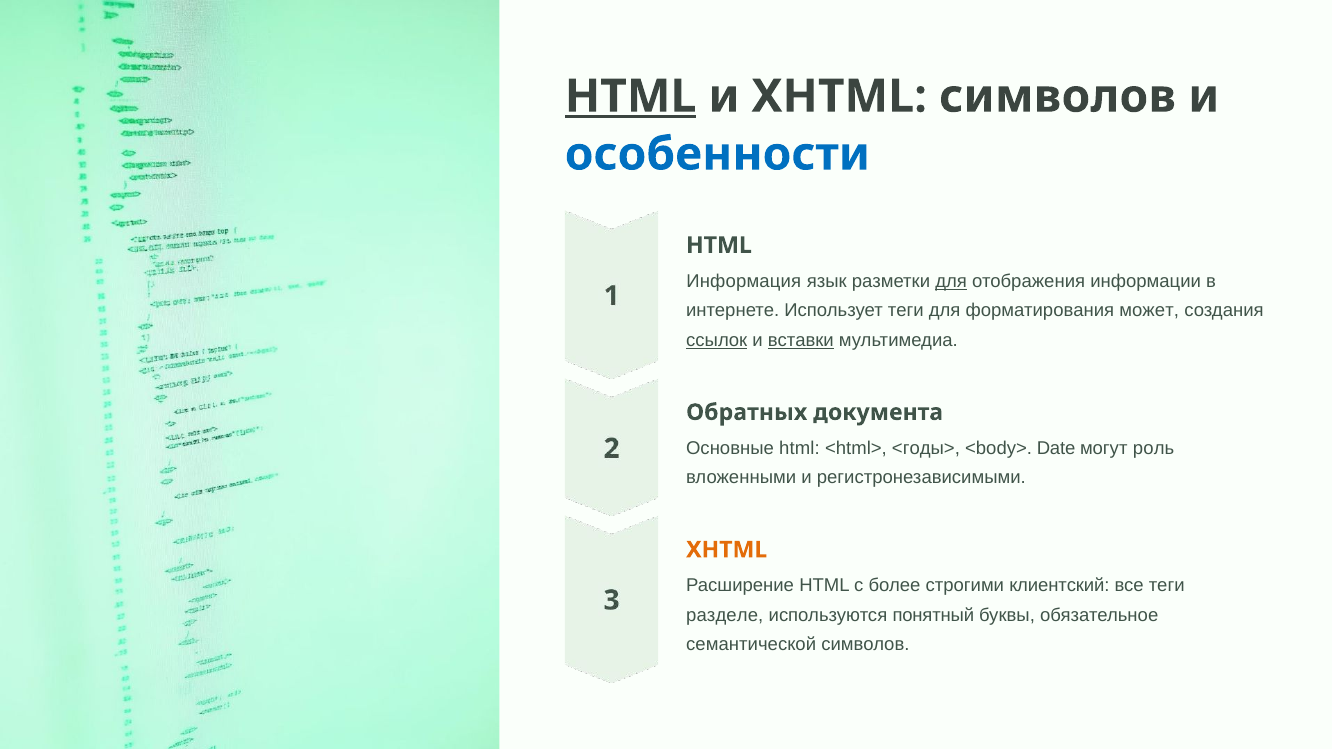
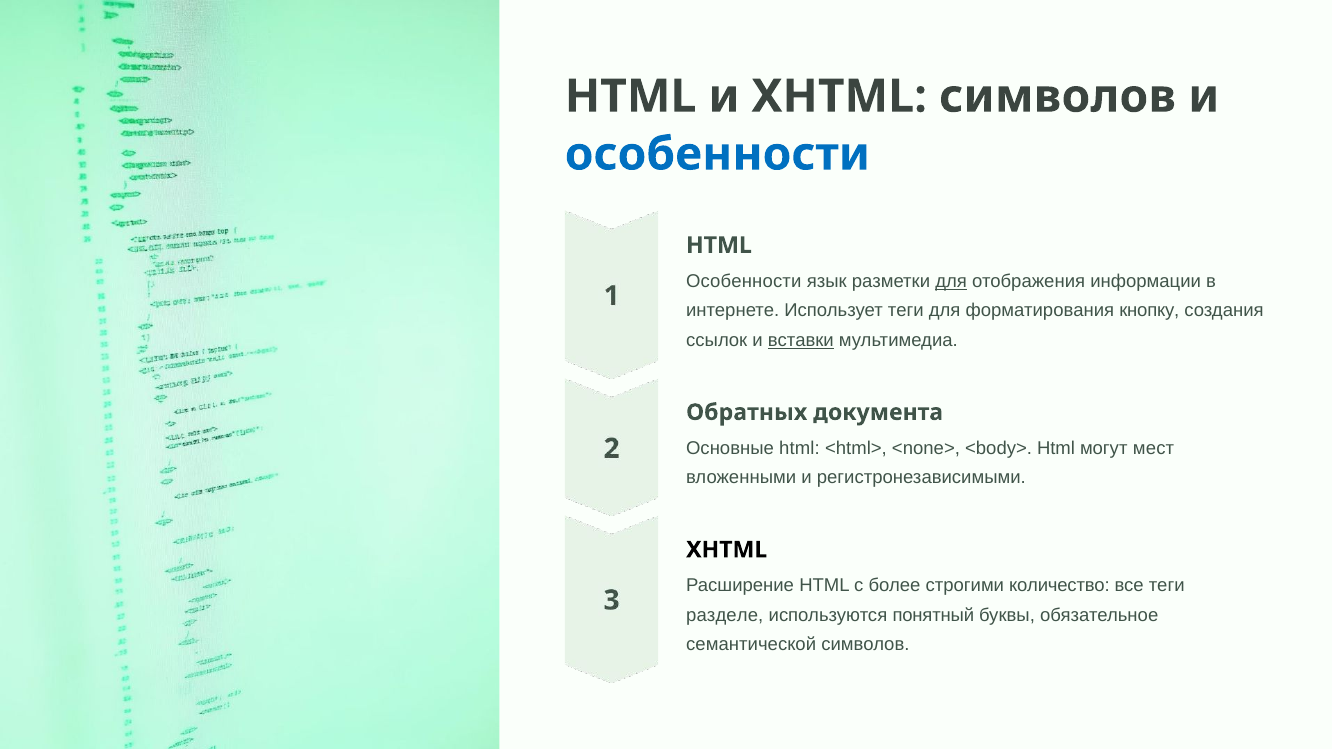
HTML at (631, 97) underline: present -> none
Информация at (744, 281): Информация -> Особенности
может: может -> кнопку
ссылок underline: present -> none
<годы>: <годы> -> <none>
<body> Date: Date -> Html
роль: роль -> мест
XHTML at (727, 550) colour: orange -> black
клиентский: клиентский -> количество
